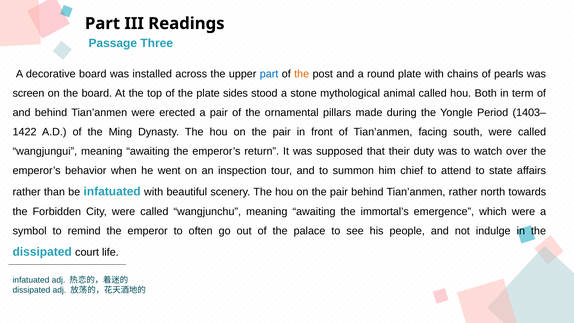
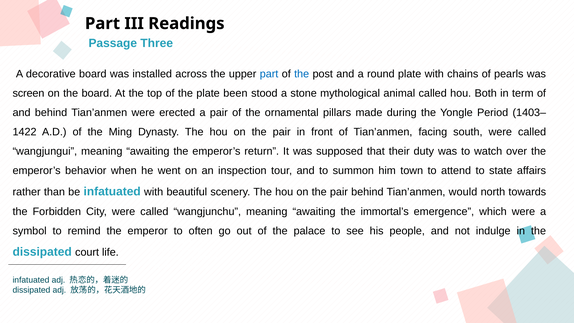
the at (302, 74) colour: orange -> blue
sides: sides -> been
chief: chief -> town
Tian’anmen rather: rather -> would
